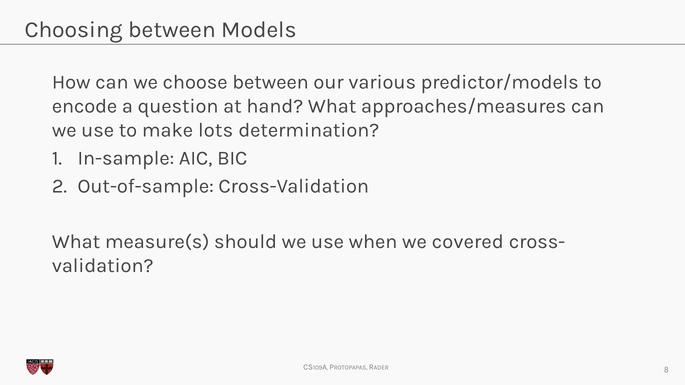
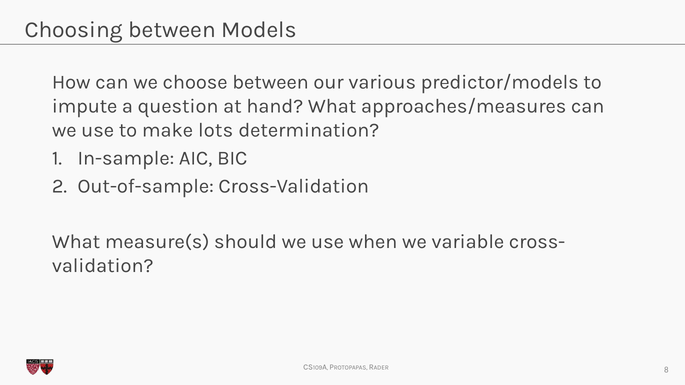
encode: encode -> impute
covered: covered -> variable
